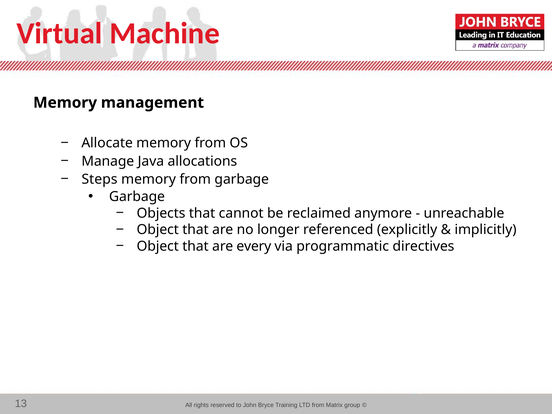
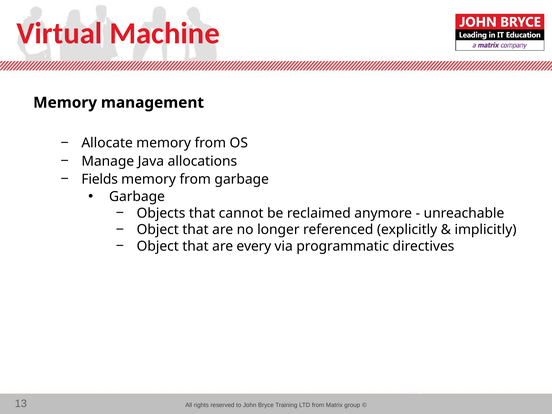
Steps: Steps -> Fields
